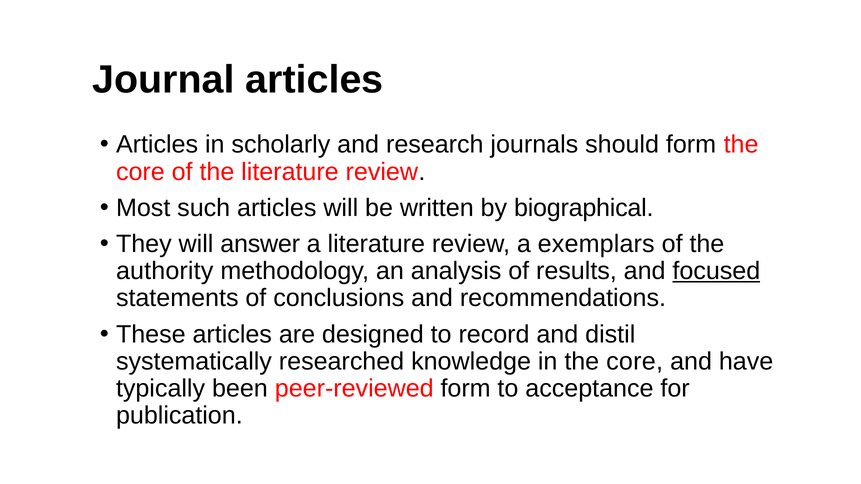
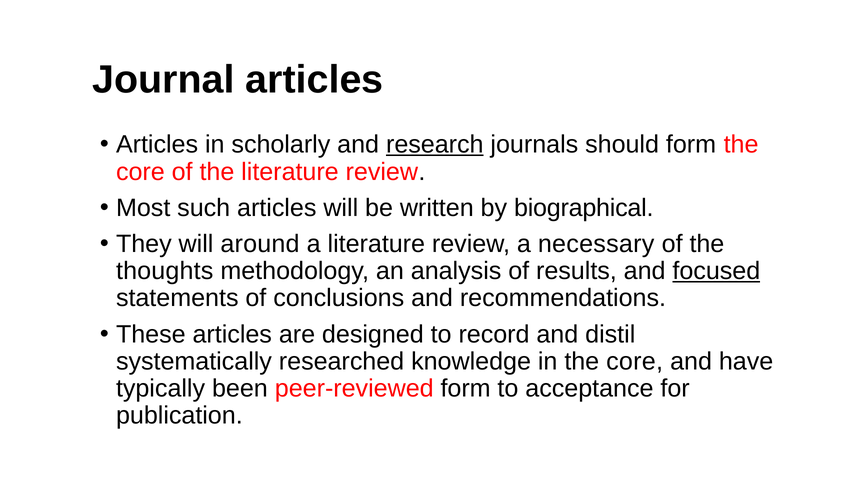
research underline: none -> present
answer: answer -> around
exemplars: exemplars -> necessary
authority: authority -> thoughts
